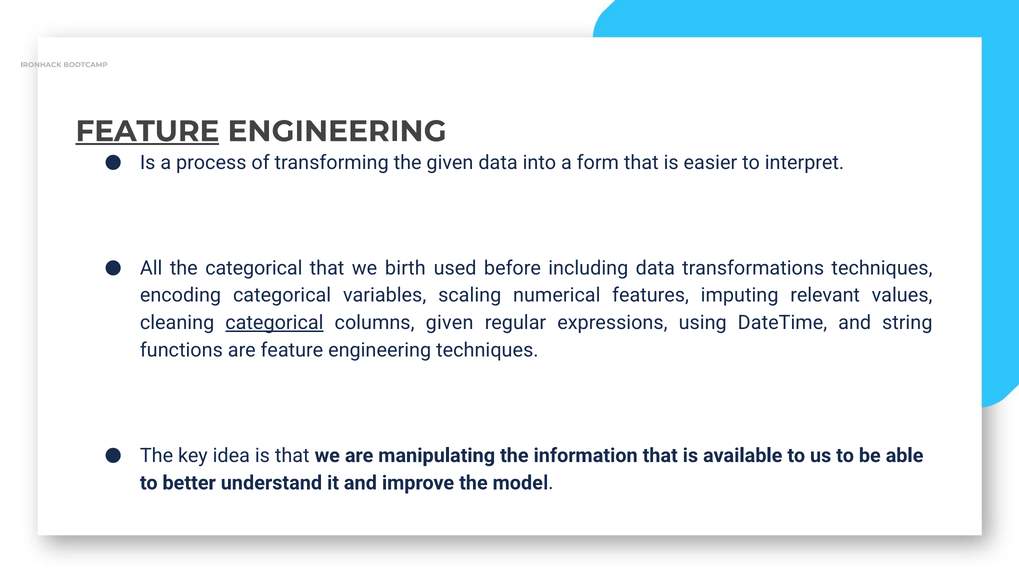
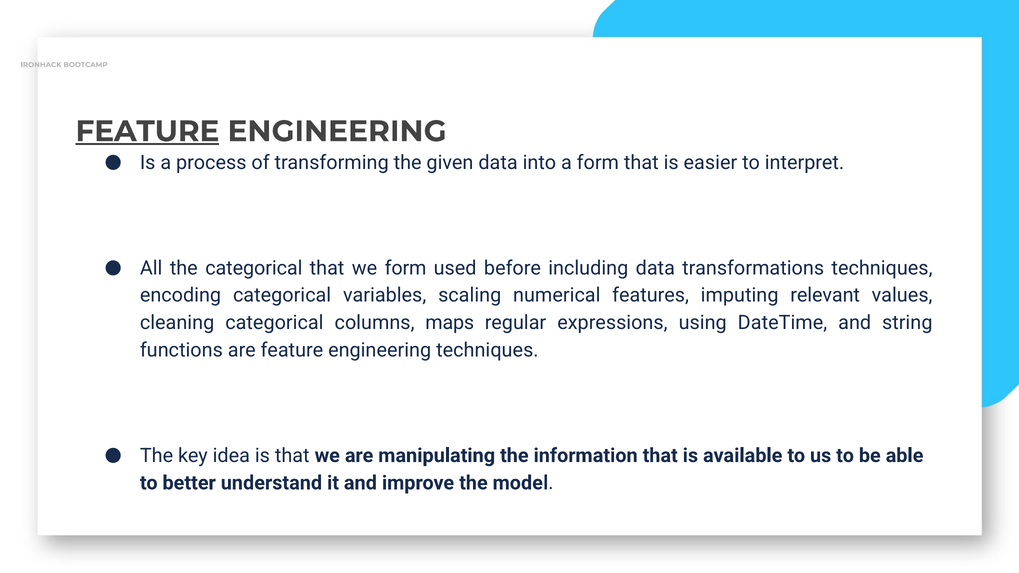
we birth: birth -> form
categorical at (274, 323) underline: present -> none
columns given: given -> maps
